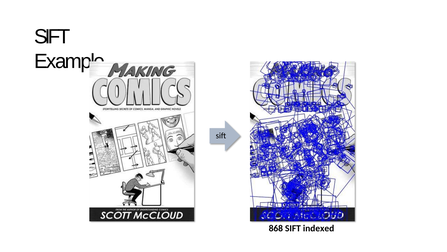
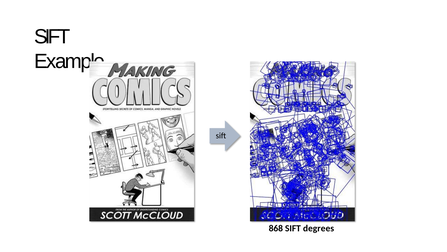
indexed: indexed -> degrees
